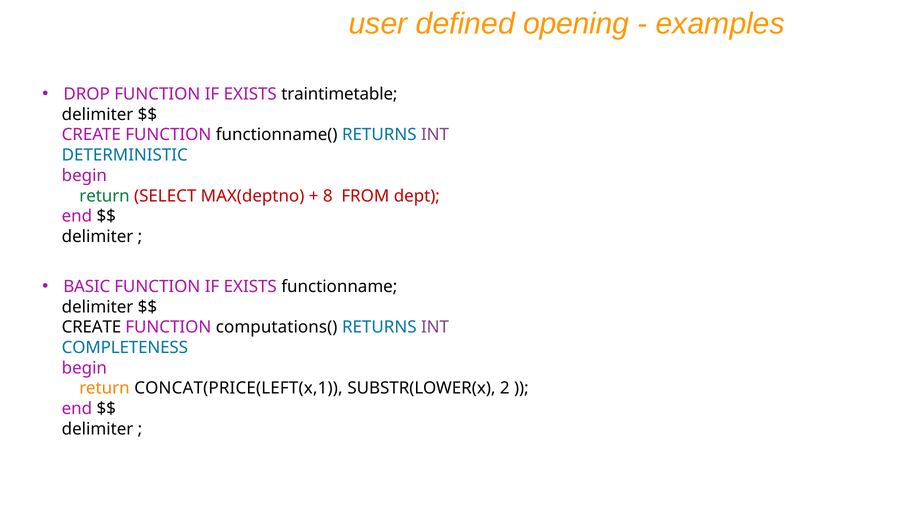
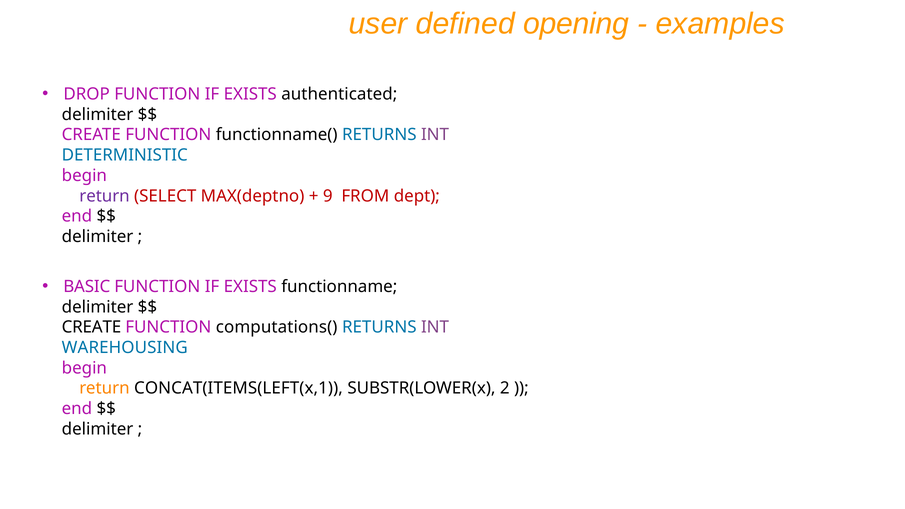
traintimetable: traintimetable -> authenticated
return at (105, 196) colour: green -> purple
8: 8 -> 9
COMPLETENESS: COMPLETENESS -> WAREHOUSING
CONCAT(PRICE(LEFT(x,1: CONCAT(PRICE(LEFT(x,1 -> CONCAT(ITEMS(LEFT(x,1
